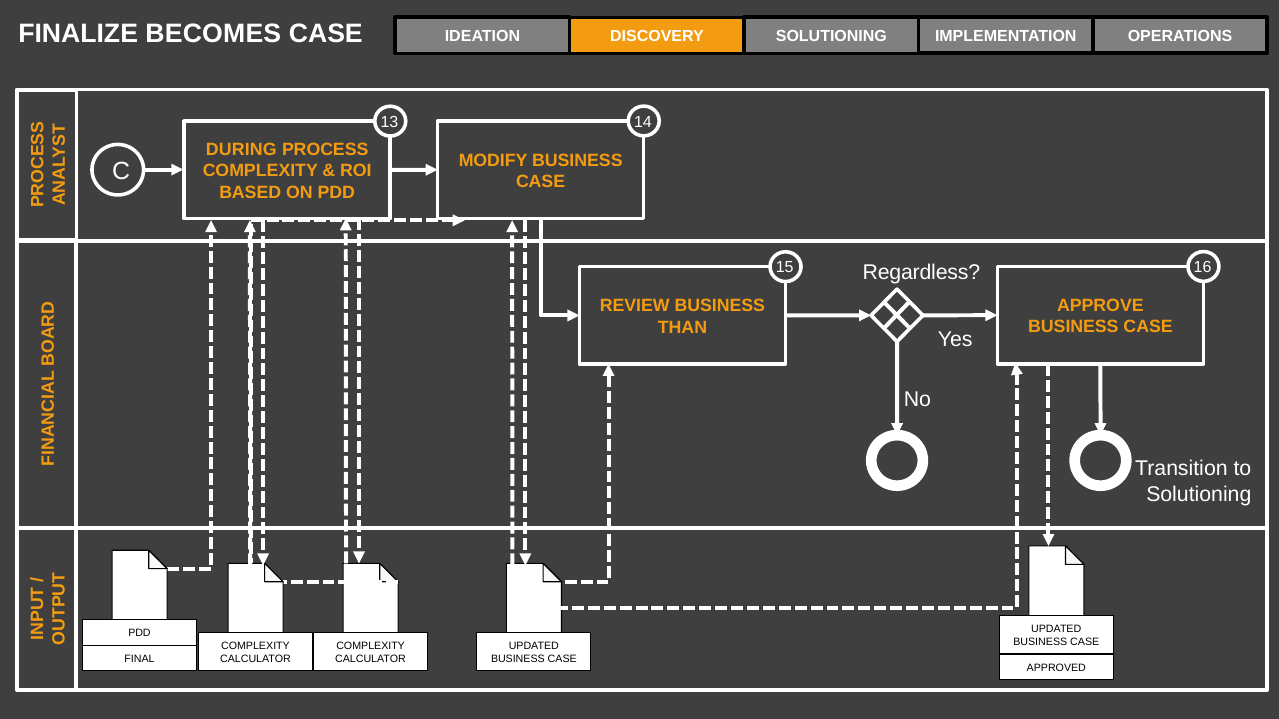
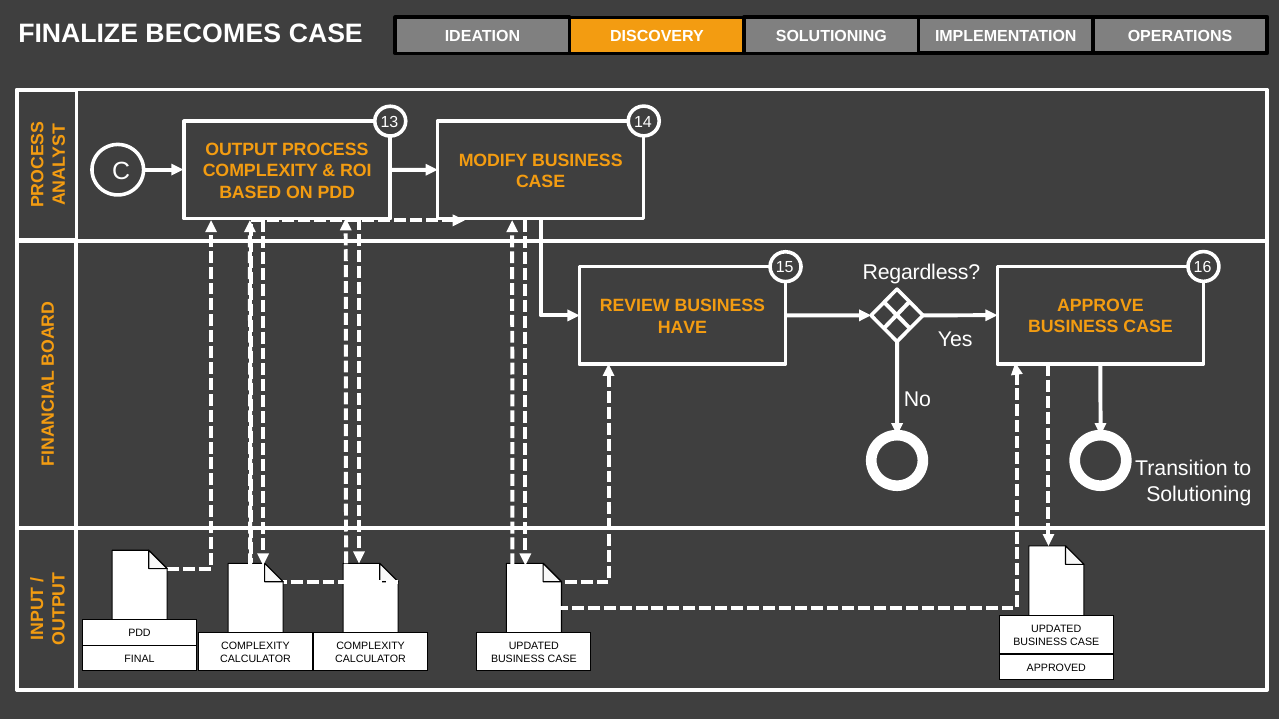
DURING: DURING -> OUTPUT
THAN: THAN -> HAVE
